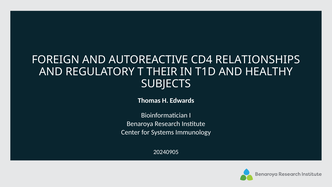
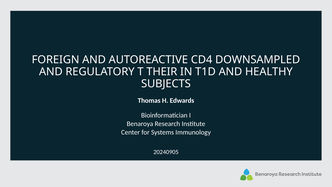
RELATIONSHIPS: RELATIONSHIPS -> DOWNSAMPLED
